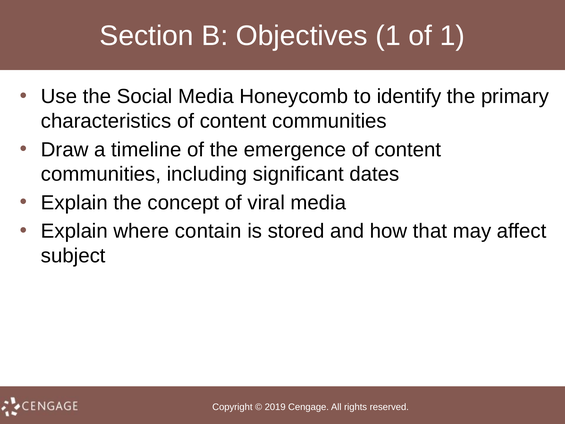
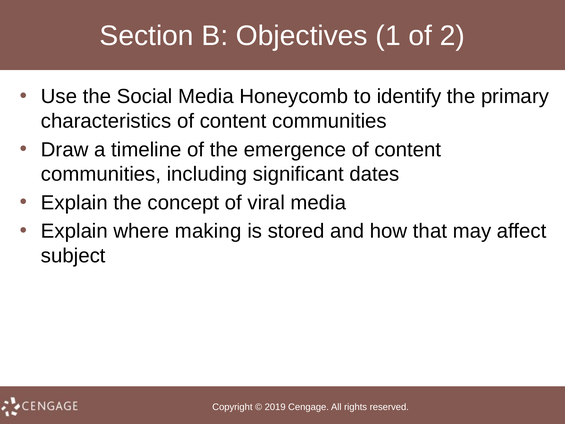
of 1: 1 -> 2
contain: contain -> making
